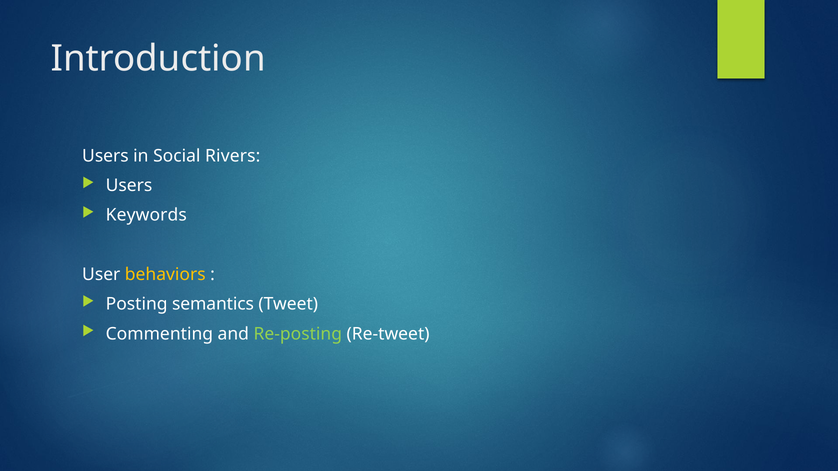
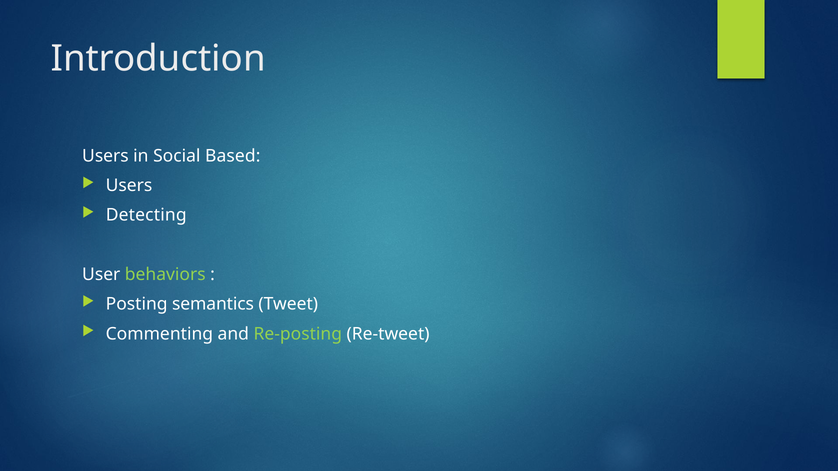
Rivers: Rivers -> Based
Keywords: Keywords -> Detecting
behaviors colour: yellow -> light green
